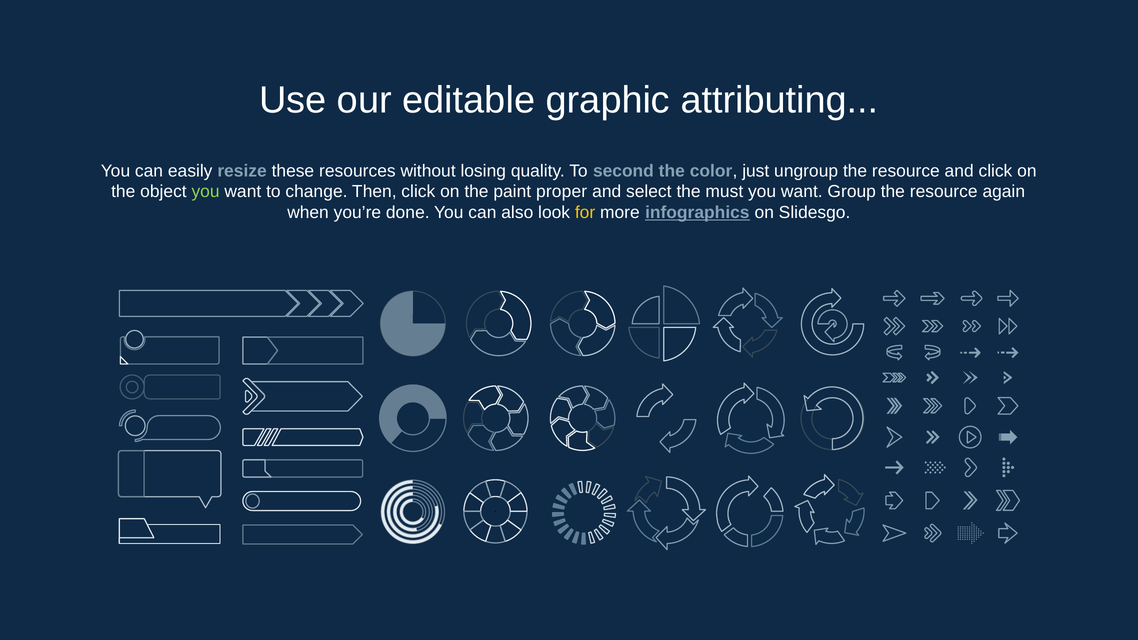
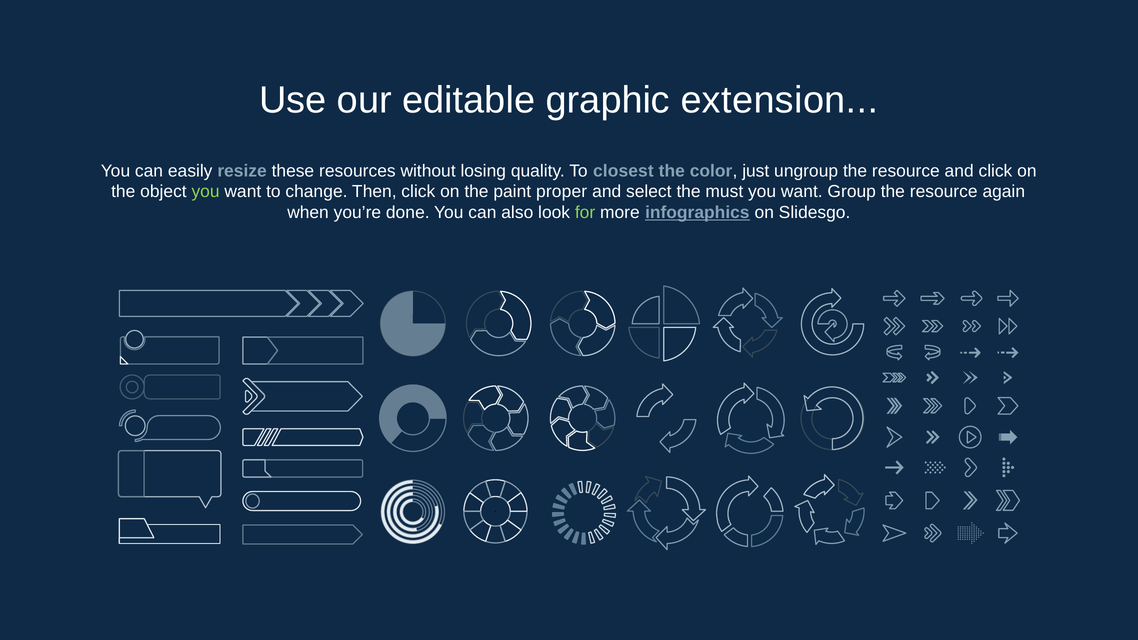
attributing: attributing -> extension
second: second -> closest
for colour: yellow -> light green
